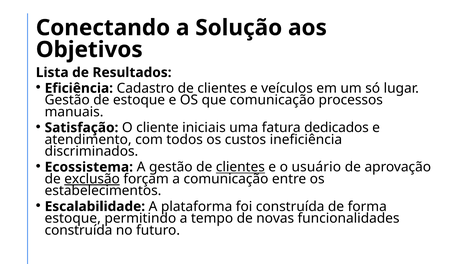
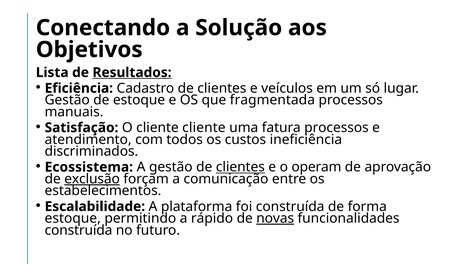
Resultados underline: none -> present
que comunicação: comunicação -> fragmentada
cliente iniciais: iniciais -> cliente
fatura dedicados: dedicados -> processos
usuário: usuário -> operam
tempo: tempo -> rápido
novas underline: none -> present
